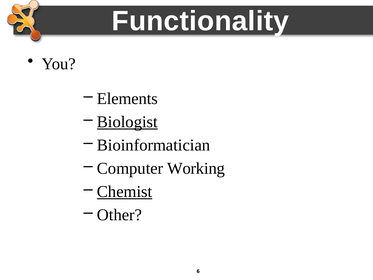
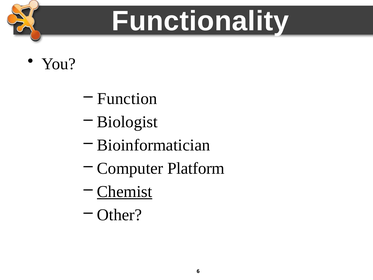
Elements: Elements -> Function
Biologist underline: present -> none
Working: Working -> Platform
